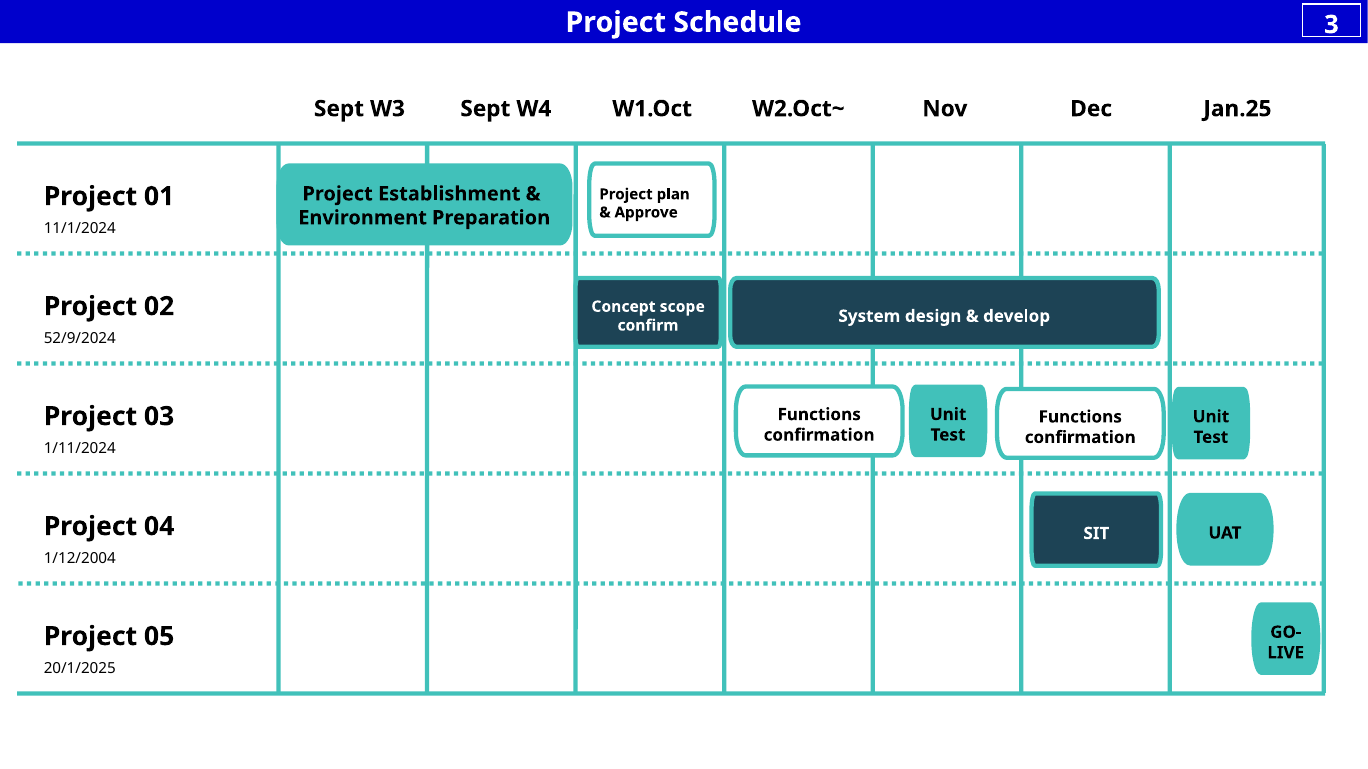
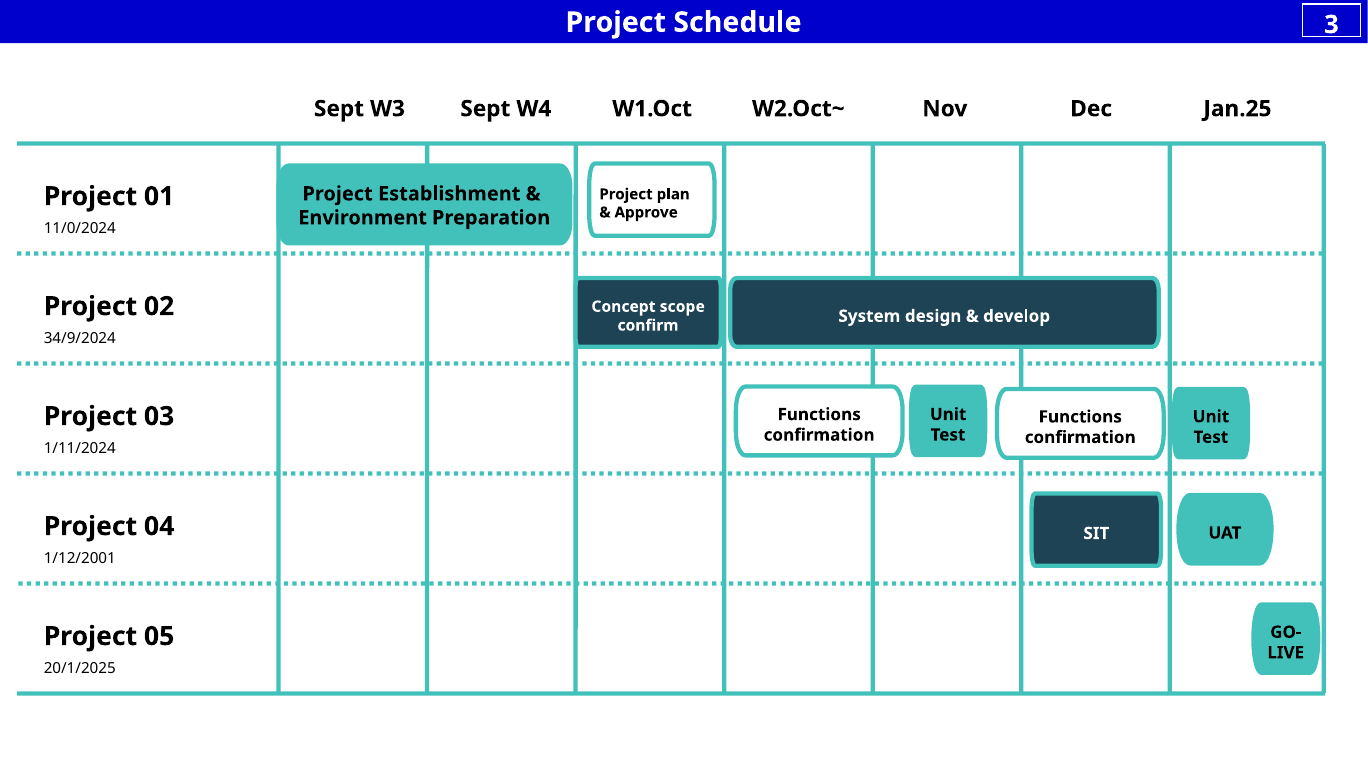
11/1/2024: 11/1/2024 -> 11/0/2024
52/9/2024: 52/9/2024 -> 34/9/2024
1/12/2004: 1/12/2004 -> 1/12/2001
